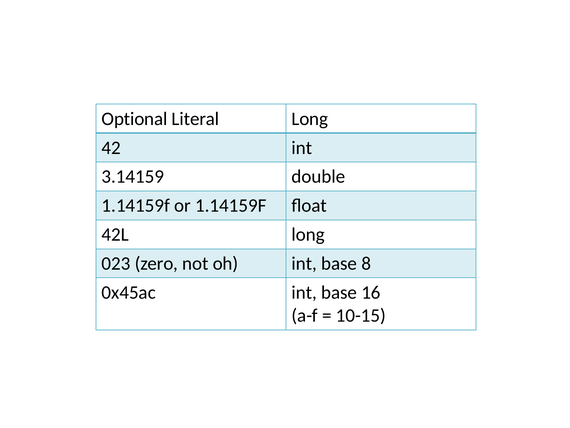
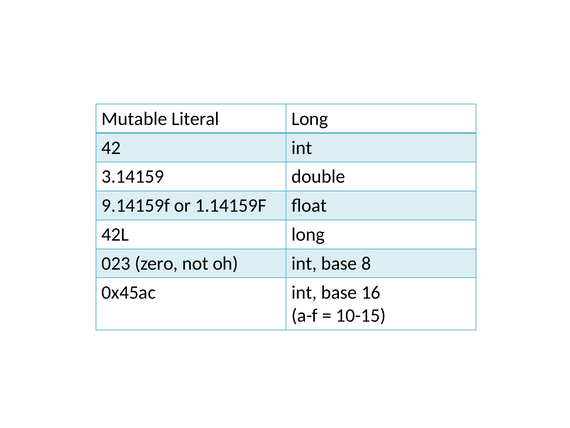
Optional: Optional -> Mutable
1.14159f at (136, 205): 1.14159f -> 9.14159f
